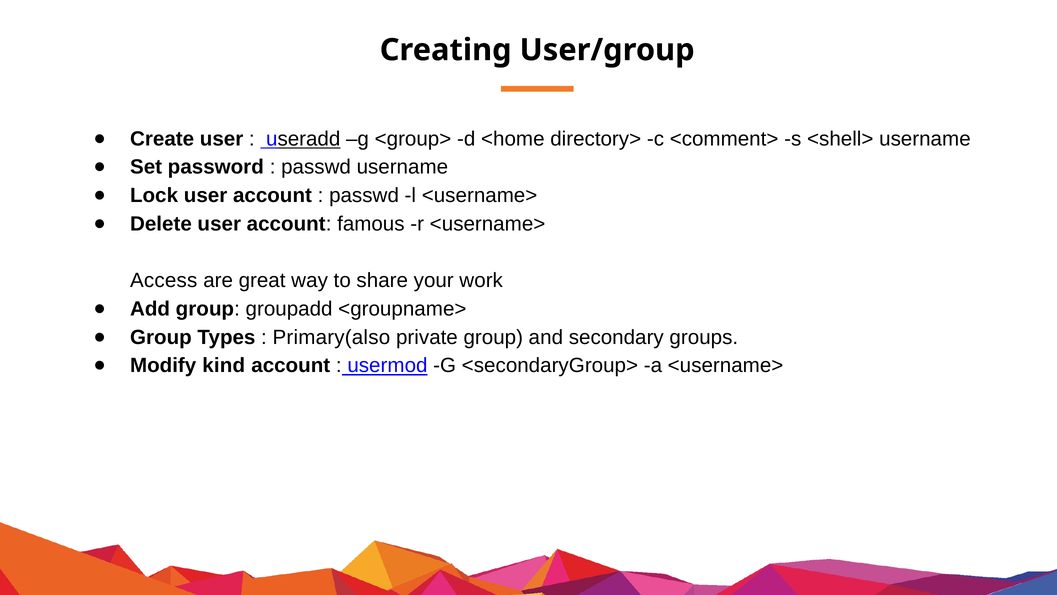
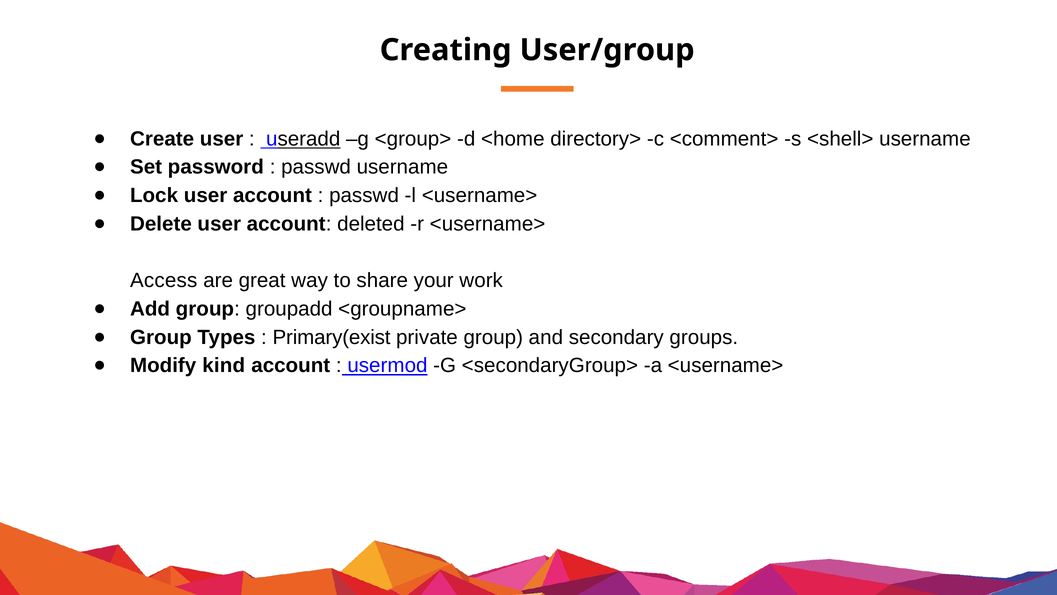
famous: famous -> deleted
Primary(also: Primary(also -> Primary(exist
